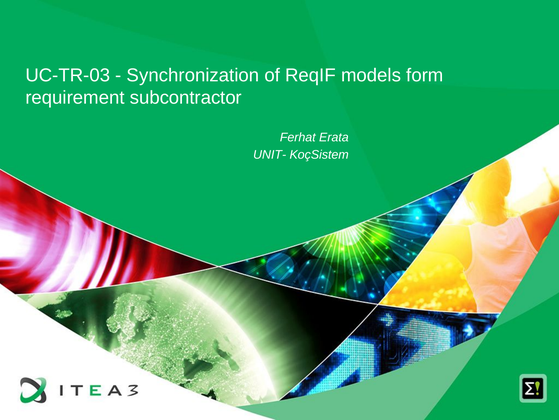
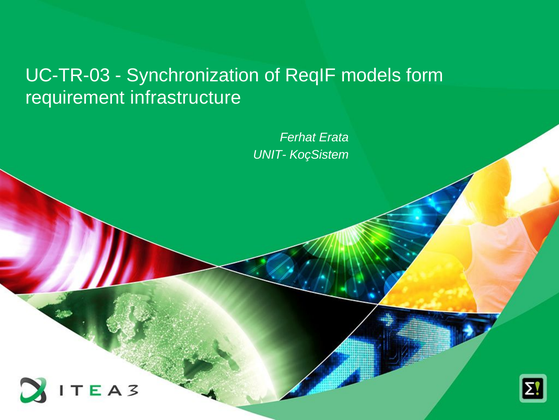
subcontractor: subcontractor -> infrastructure
